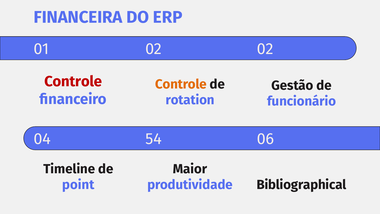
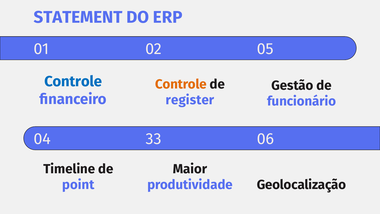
FINANCEIRA: FINANCEIRA -> STATEMENT
02 02: 02 -> 05
Controle at (73, 81) colour: red -> blue
rotation: rotation -> register
54: 54 -> 33
Bibliographical: Bibliographical -> Geolocalização
